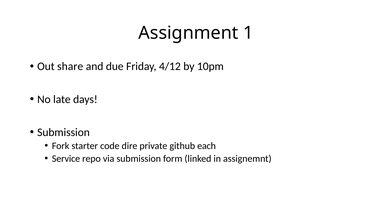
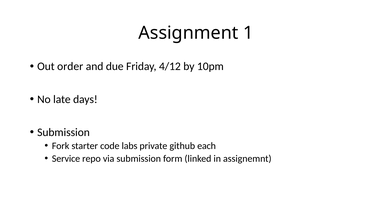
share: share -> order
dire: dire -> labs
